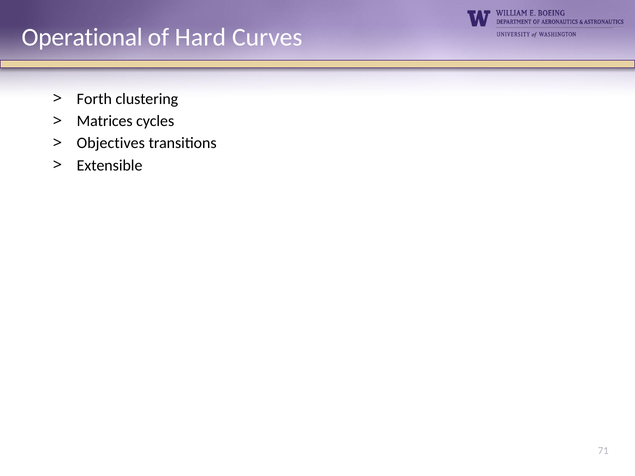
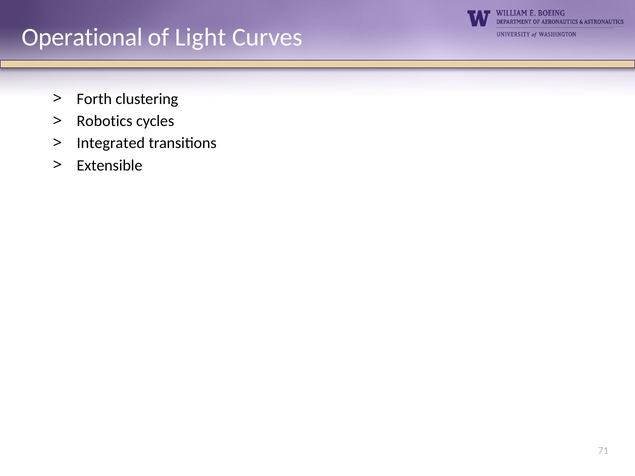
Hard: Hard -> Light
Matrices: Matrices -> Robotics
Objectives: Objectives -> Integrated
